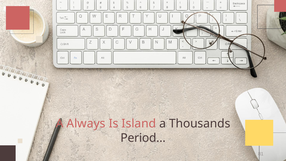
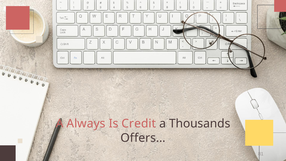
Island: Island -> Credit
Period…: Period… -> Offers…
